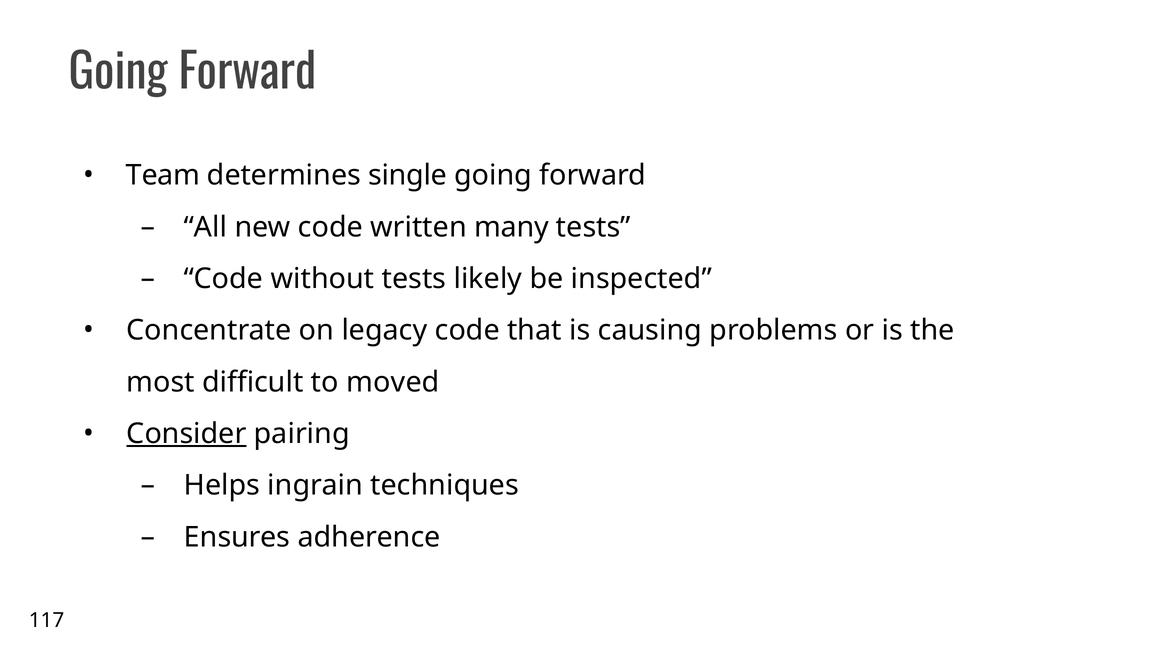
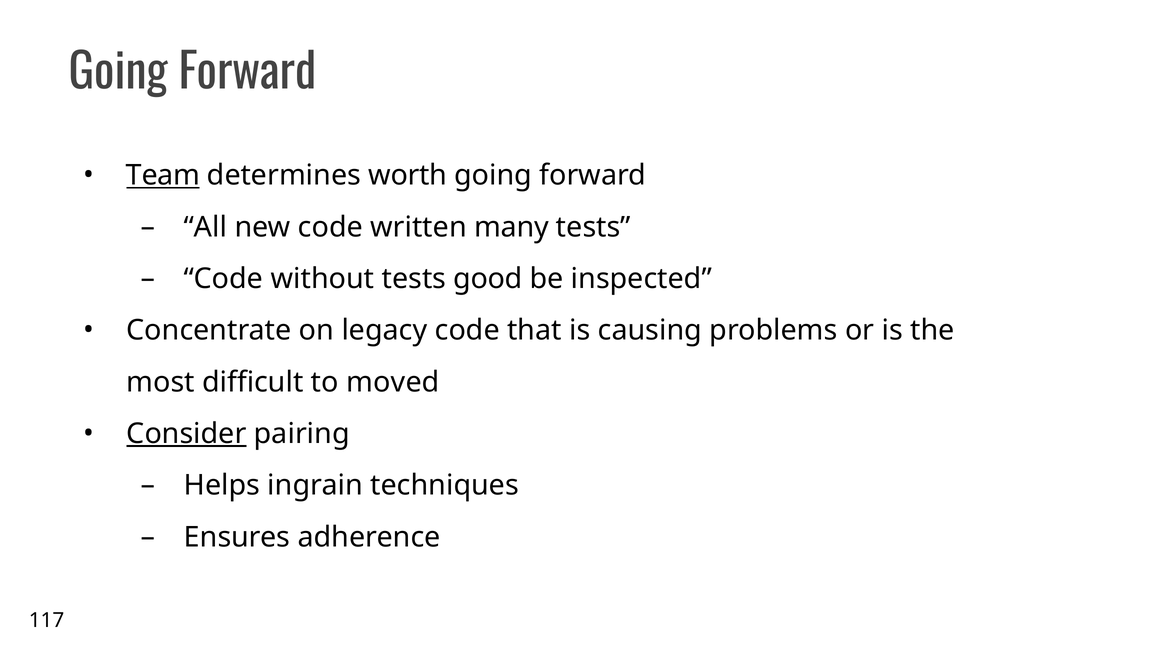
Team underline: none -> present
single: single -> worth
likely: likely -> good
